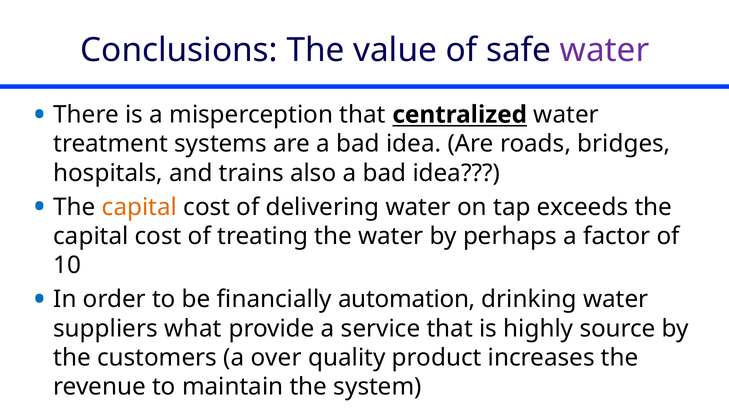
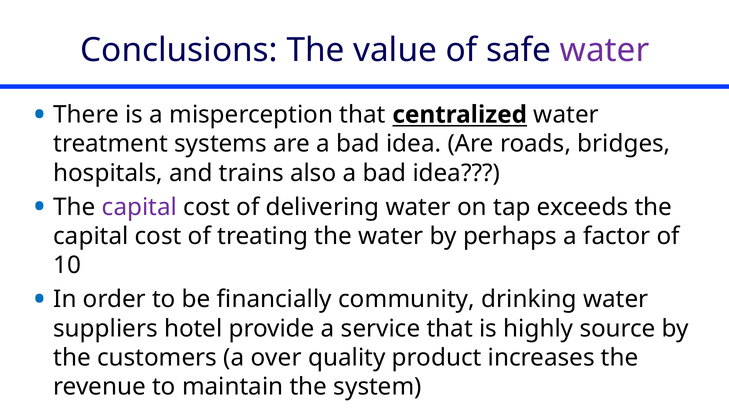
capital at (139, 207) colour: orange -> purple
automation: automation -> community
what: what -> hotel
